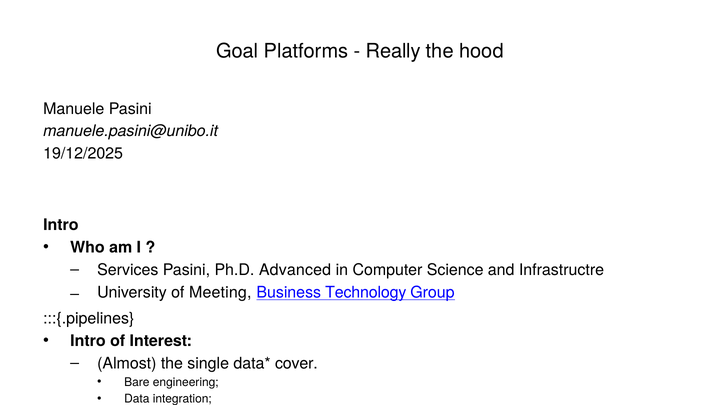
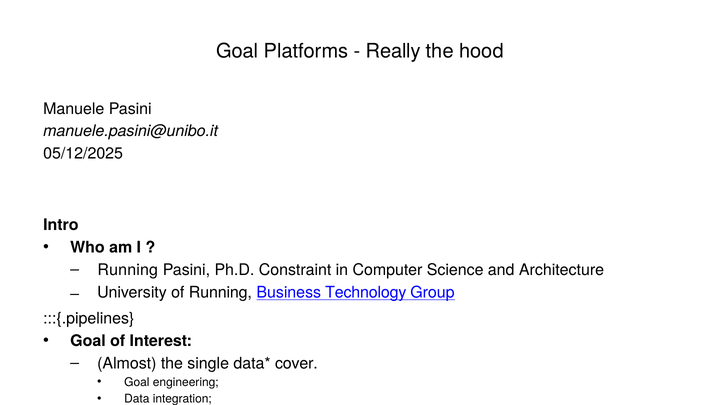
19/12/2025: 19/12/2025 -> 05/12/2025
Services at (128, 270): Services -> Running
Advanced: Advanced -> Constraint
and Infrastructre: Infrastructre -> Architecture
of Meeting: Meeting -> Running
Intro at (88, 341): Intro -> Goal
Bare at (137, 382): Bare -> Goal
